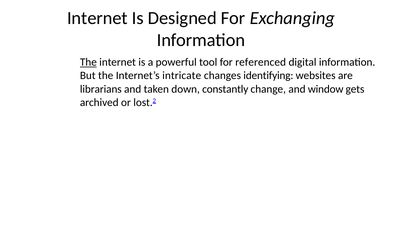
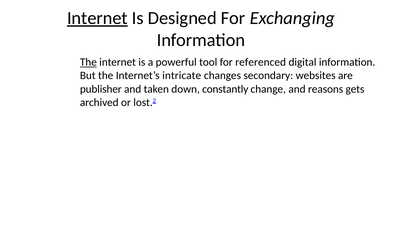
Internet at (97, 18) underline: none -> present
identifying: identifying -> secondary
librarians: librarians -> publisher
window: window -> reasons
